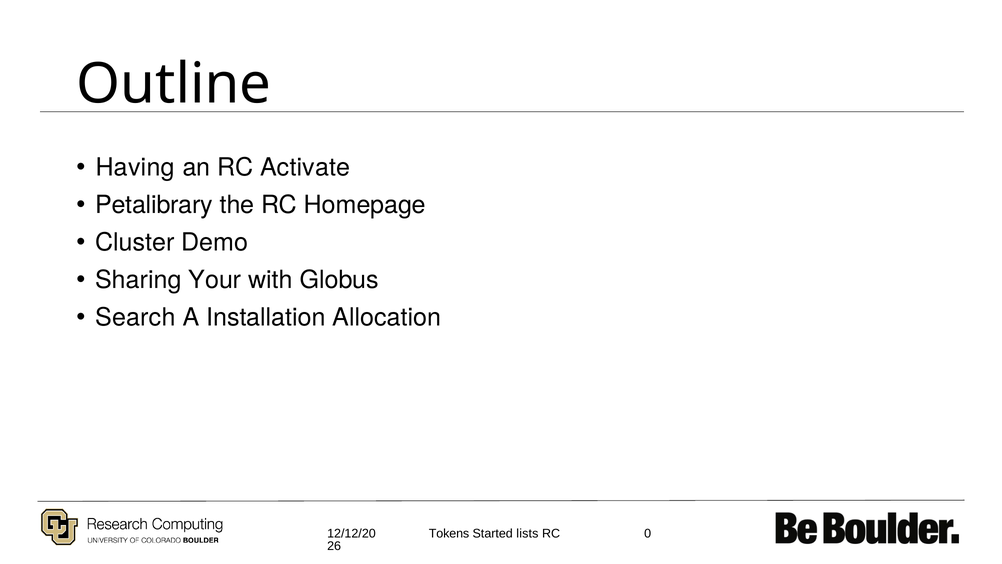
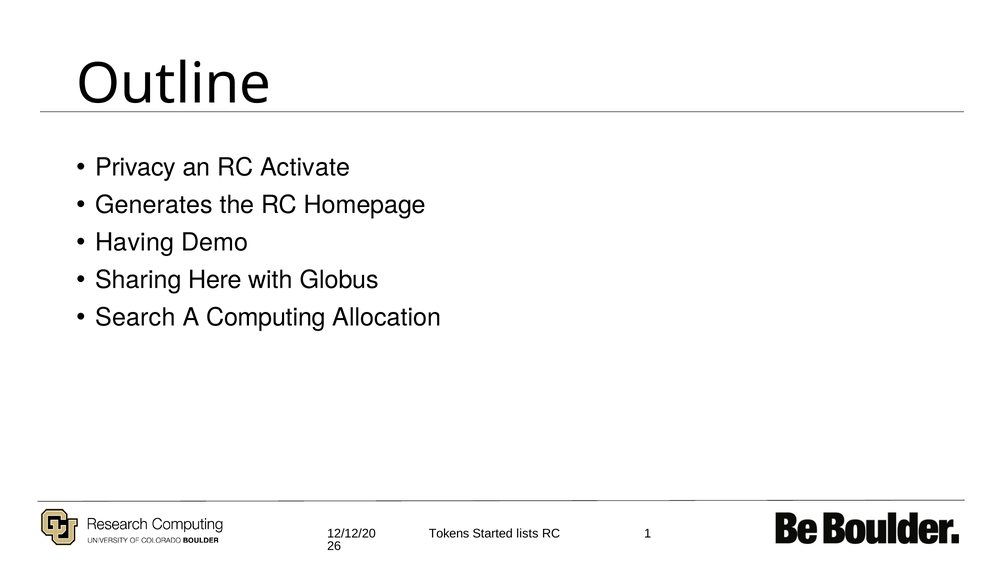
Having: Having -> Privacy
Petalibrary: Petalibrary -> Generates
Cluster: Cluster -> Having
Your: Your -> Here
Installation: Installation -> Computing
0: 0 -> 1
